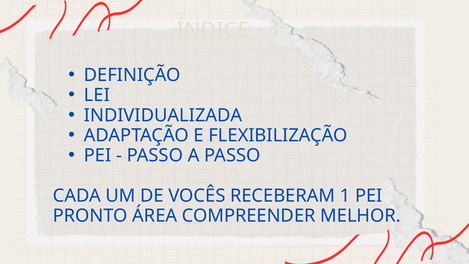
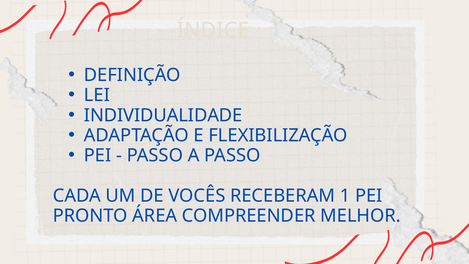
INDIVIDUALIZADA: INDIVIDUALIZADA -> INDIVIDUALIDADE
